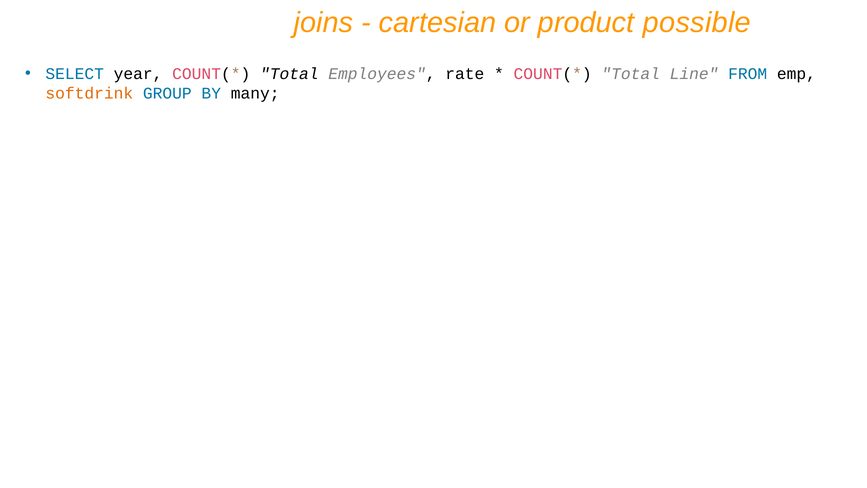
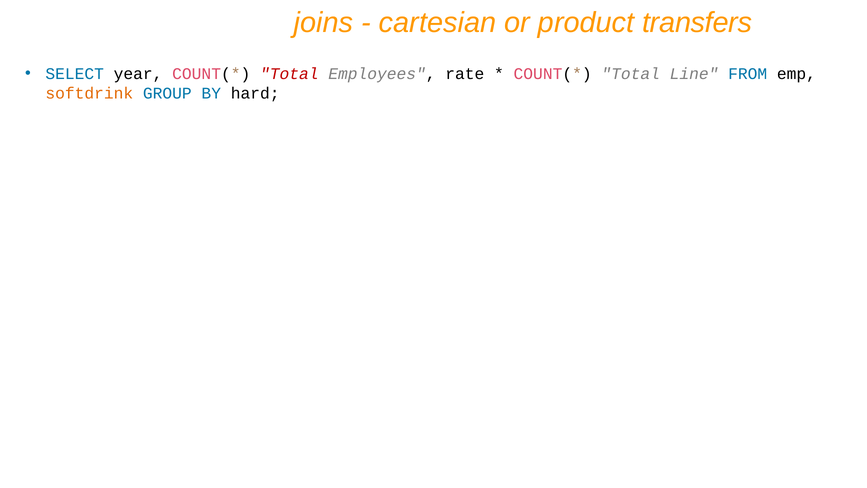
possible: possible -> transfers
Total at (289, 74) colour: black -> red
many: many -> hard
